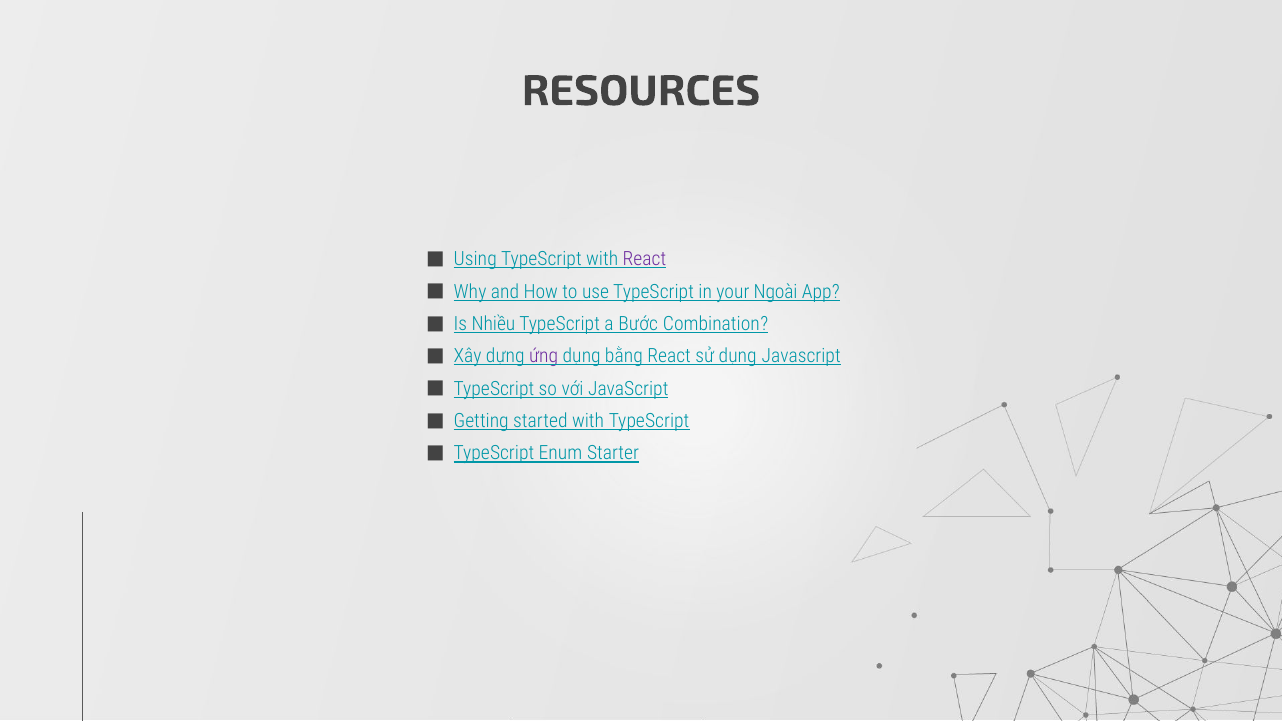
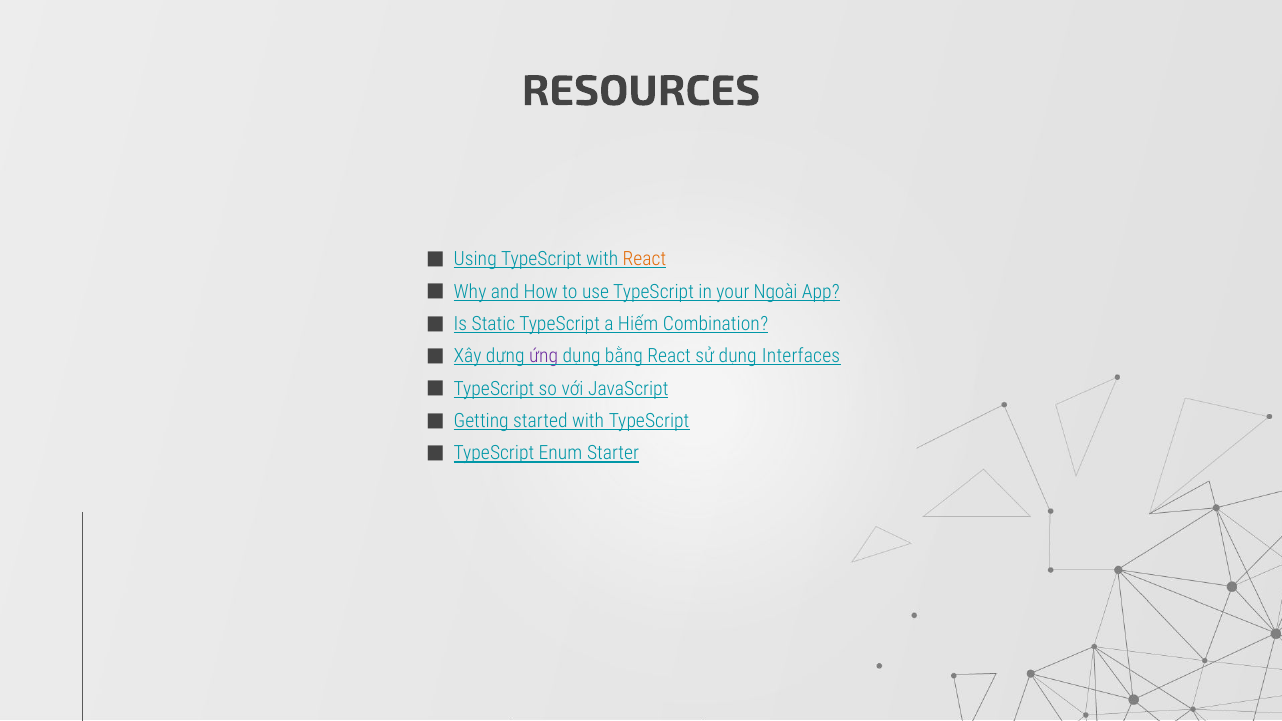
React at (644, 259) colour: purple -> orange
Nhiều: Nhiều -> Static
Bước: Bước -> Hiếm
dụng Javascript: Javascript -> Interfaces
